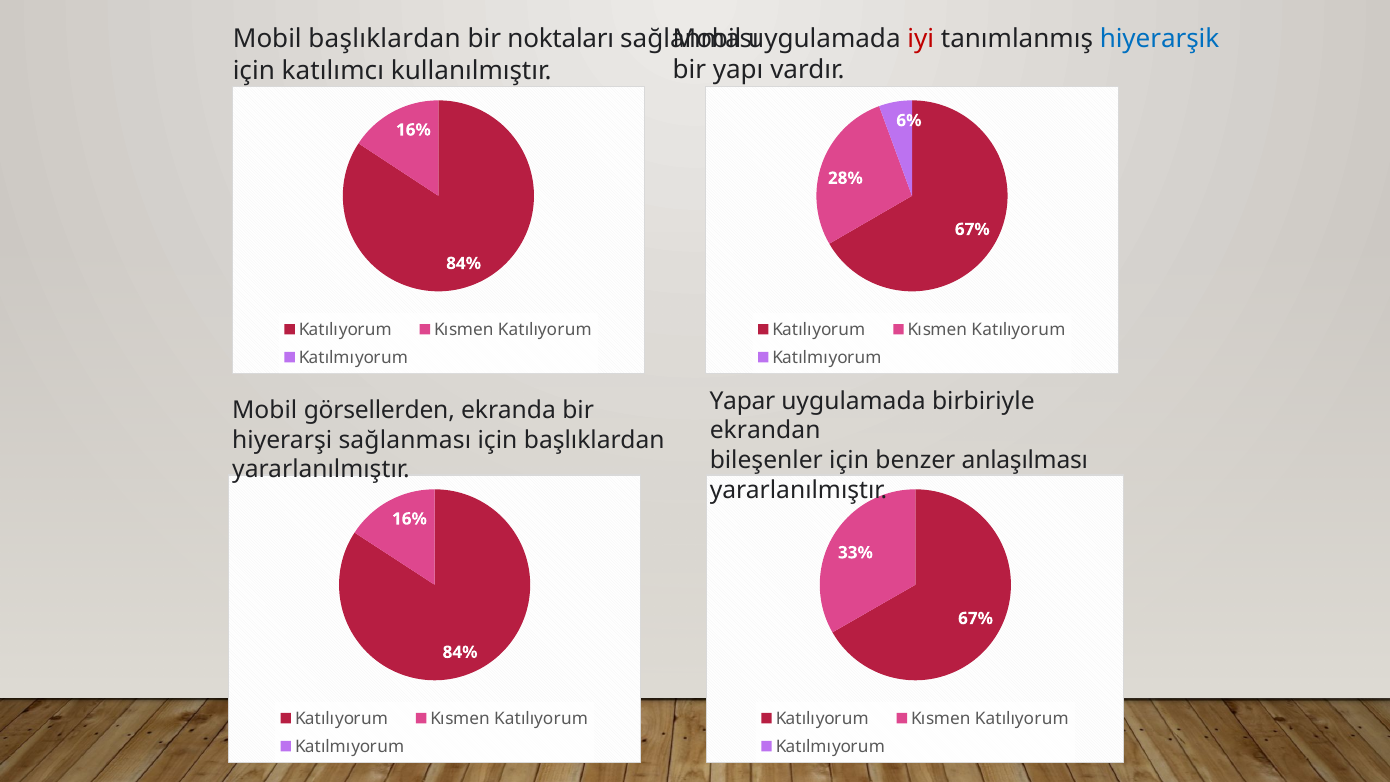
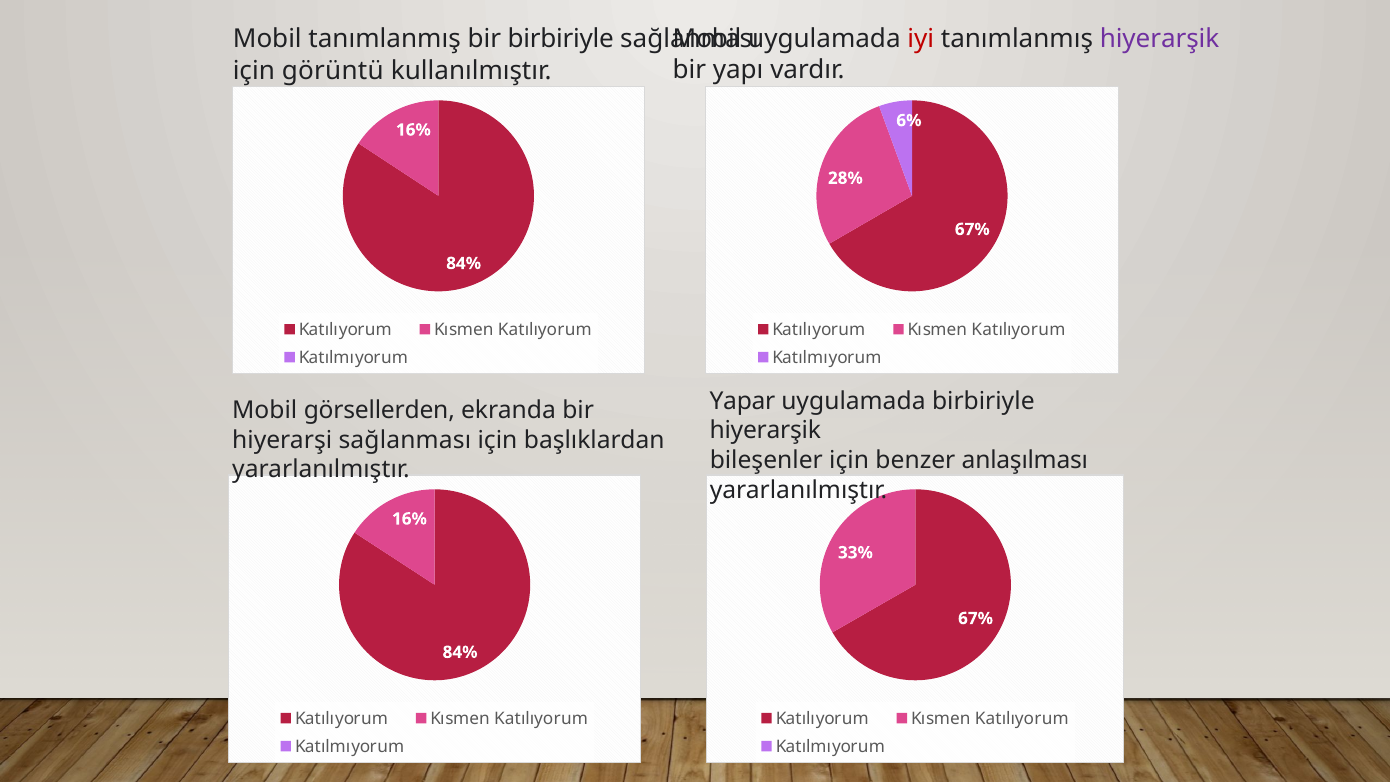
hiyerarşik at (1160, 39) colour: blue -> purple
Mobil başlıklardan: başlıklardan -> tanımlanmış
bir noktaları: noktaları -> birbiriyle
katılımcı: katılımcı -> görüntü
ekrandan at (765, 431): ekrandan -> hiyerarşik
